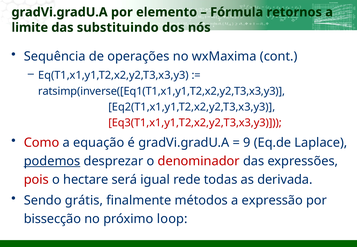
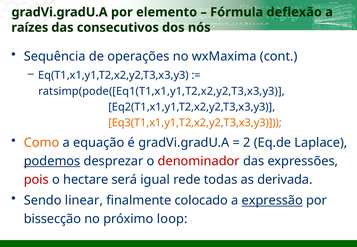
retornos: retornos -> deflexão
limite: limite -> raízes
substituindo: substituindo -> consecutivos
ratsimp(inverse([Eq1(T1,x1,y1,T2,x2,y2,T3,x3,y3: ratsimp(inverse([Eq1(T1,x1,y1,T2,x2,y2,T3,x3,y3 -> ratsimp(pode([Eq1(T1,x1,y1,T2,x2,y2,T3,x3,y3
Eq3(T1,x1,y1,T2,x2,y2,T3,x3,y3 colour: red -> orange
Como colour: red -> orange
9: 9 -> 2
grátis: grátis -> linear
métodos: métodos -> colocado
expressão underline: none -> present
